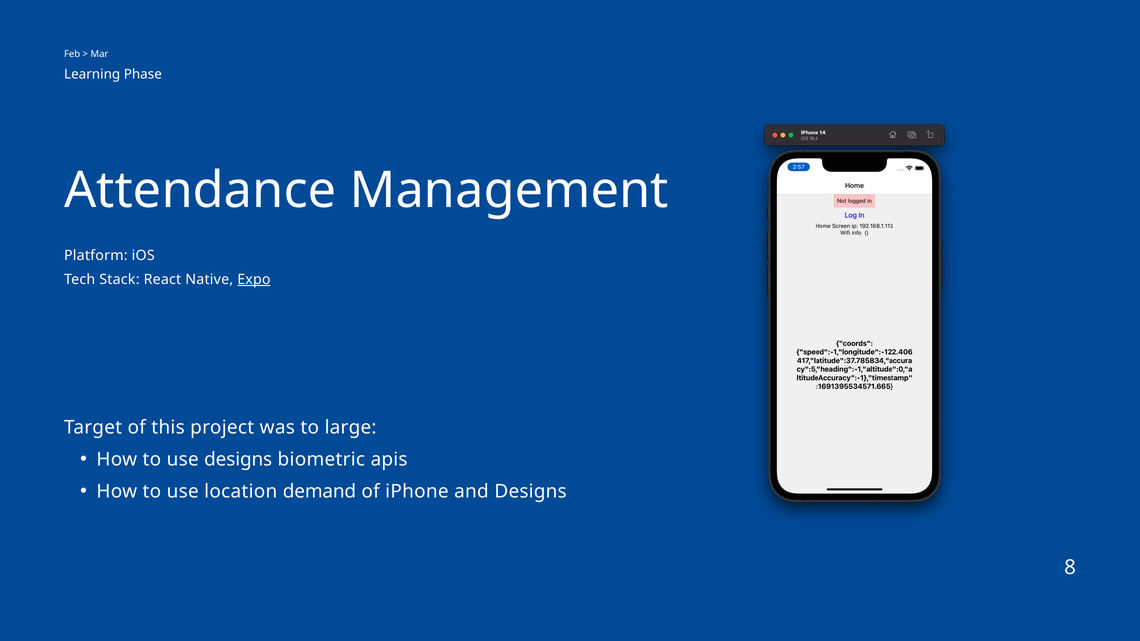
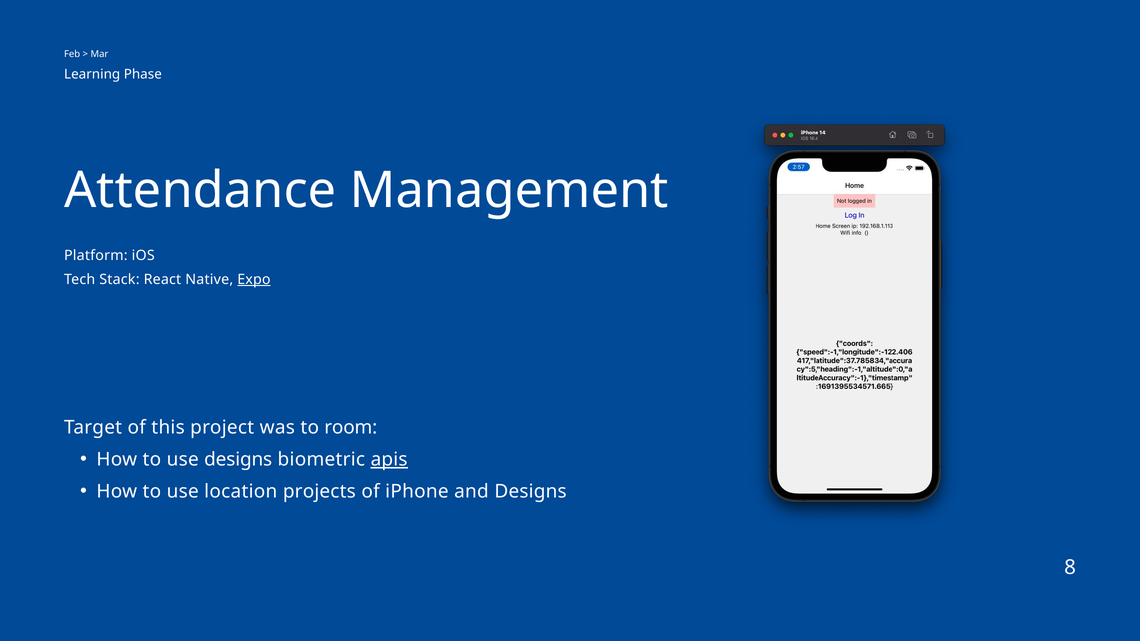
large: large -> room
apis underline: none -> present
demand: demand -> projects
